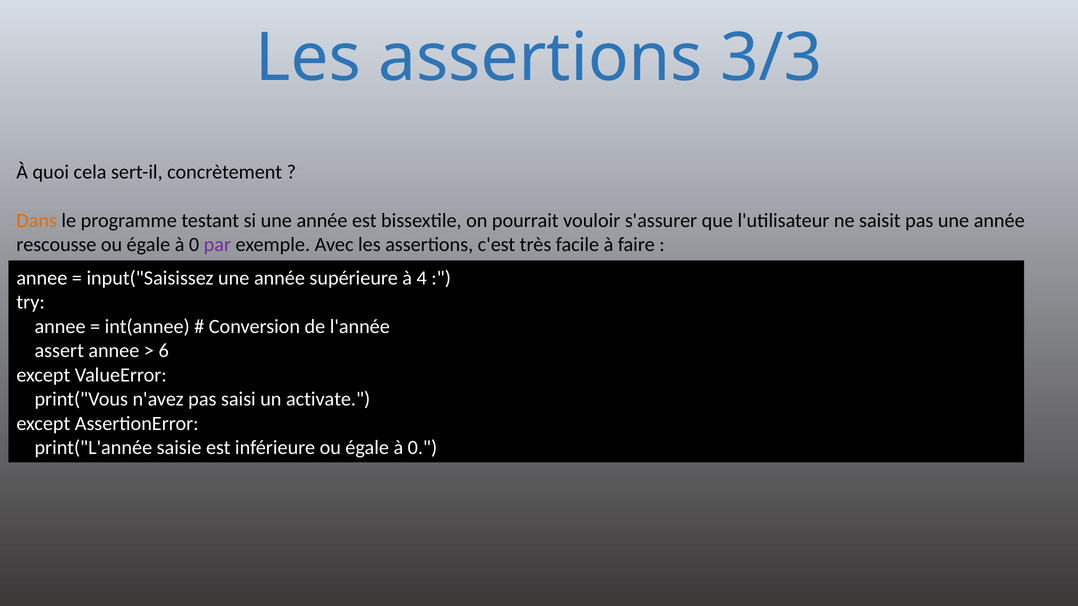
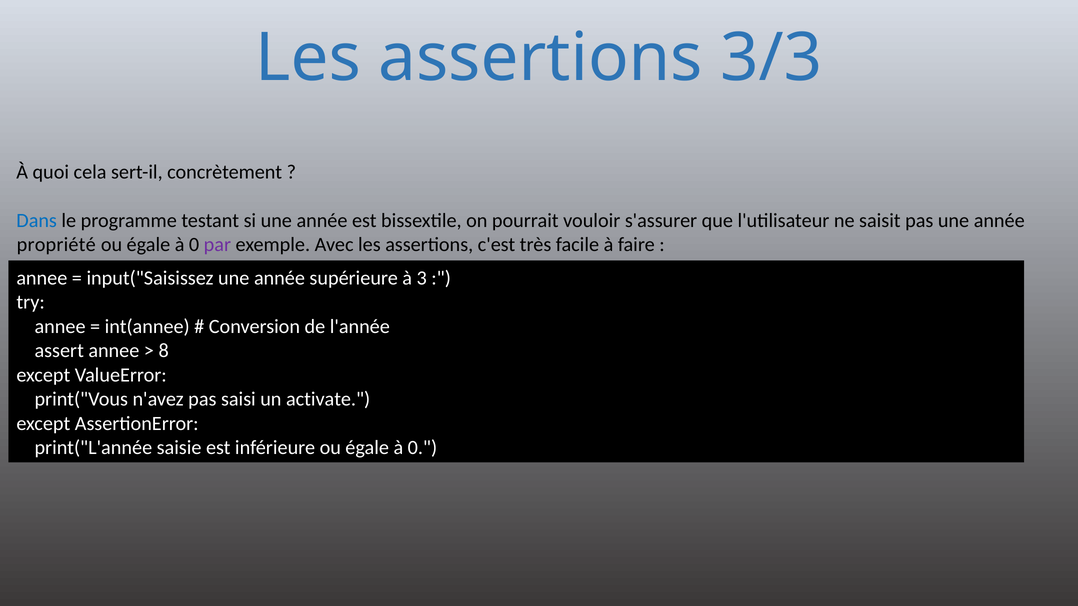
Dans colour: orange -> blue
rescousse: rescousse -> propriété
4: 4 -> 3
6: 6 -> 8
